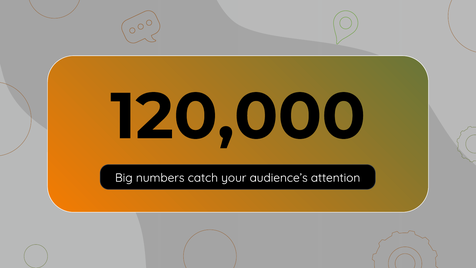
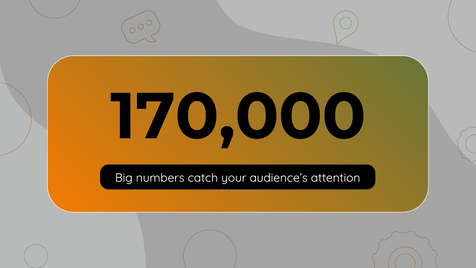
120,000: 120,000 -> 170,000
